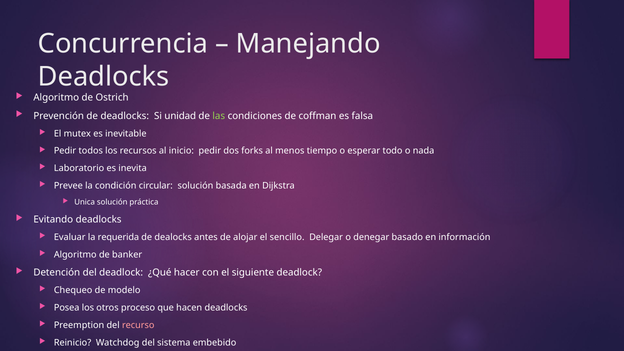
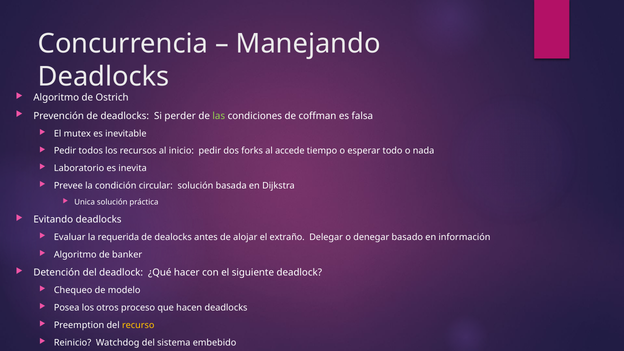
unidad: unidad -> perder
menos: menos -> accede
sencillo: sencillo -> extraño
recurso colour: pink -> yellow
